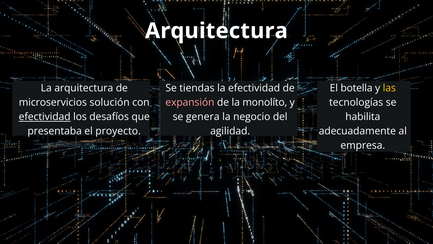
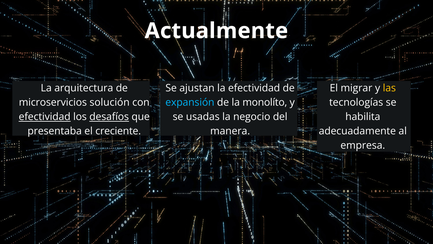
Arquitectura at (216, 31): Arquitectura -> Actualmente
tiendas: tiendas -> ajustan
botella: botella -> migrar
expansión colour: pink -> light blue
desafíos underline: none -> present
genera: genera -> usadas
proyecto: proyecto -> creciente
agilidad: agilidad -> manera
